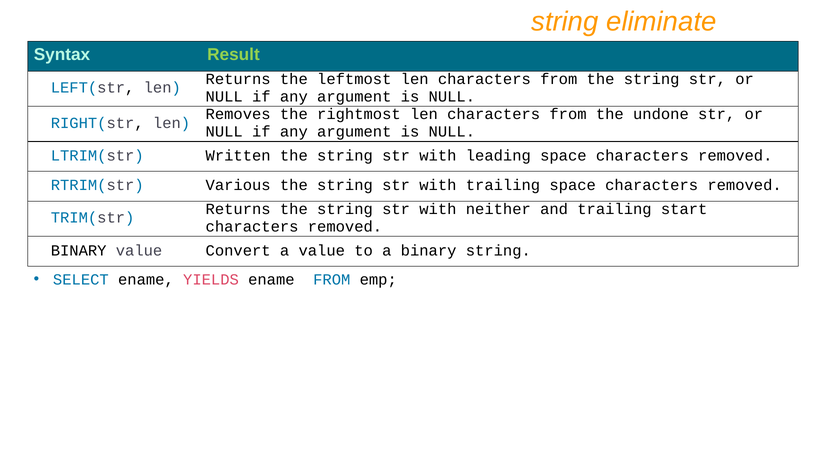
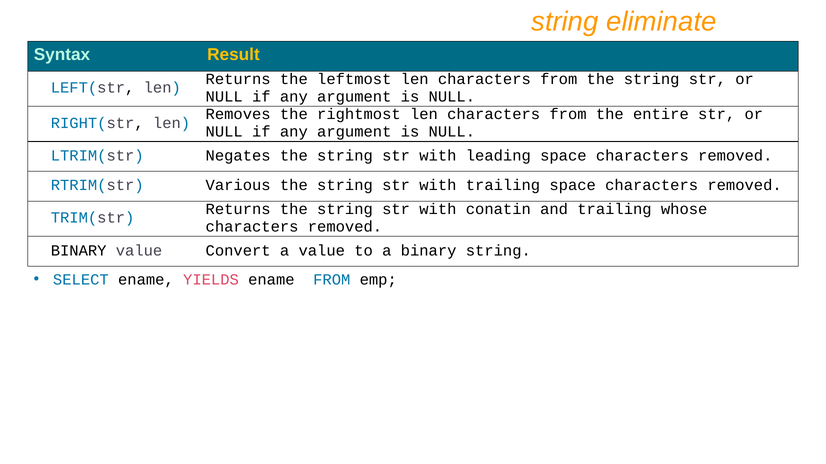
Result colour: light green -> yellow
undone: undone -> entire
Written: Written -> Negates
neither: neither -> conatin
start: start -> whose
